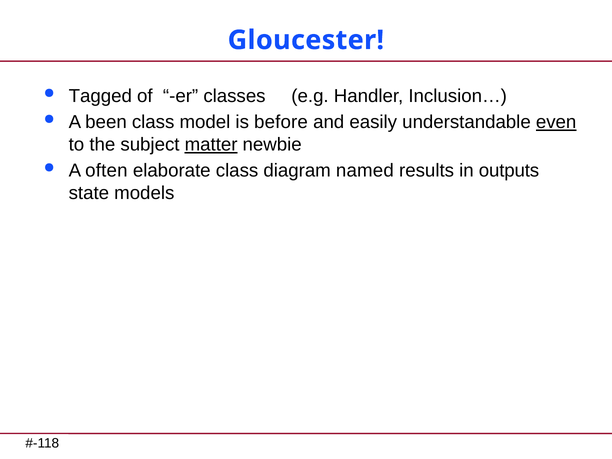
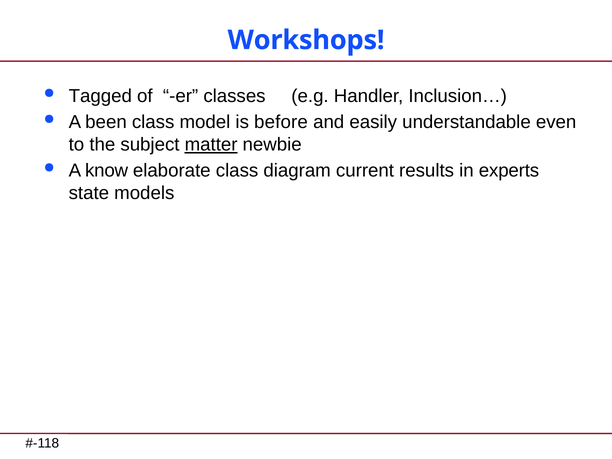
Gloucester: Gloucester -> Workshops
even underline: present -> none
often: often -> know
named: named -> current
outputs: outputs -> experts
